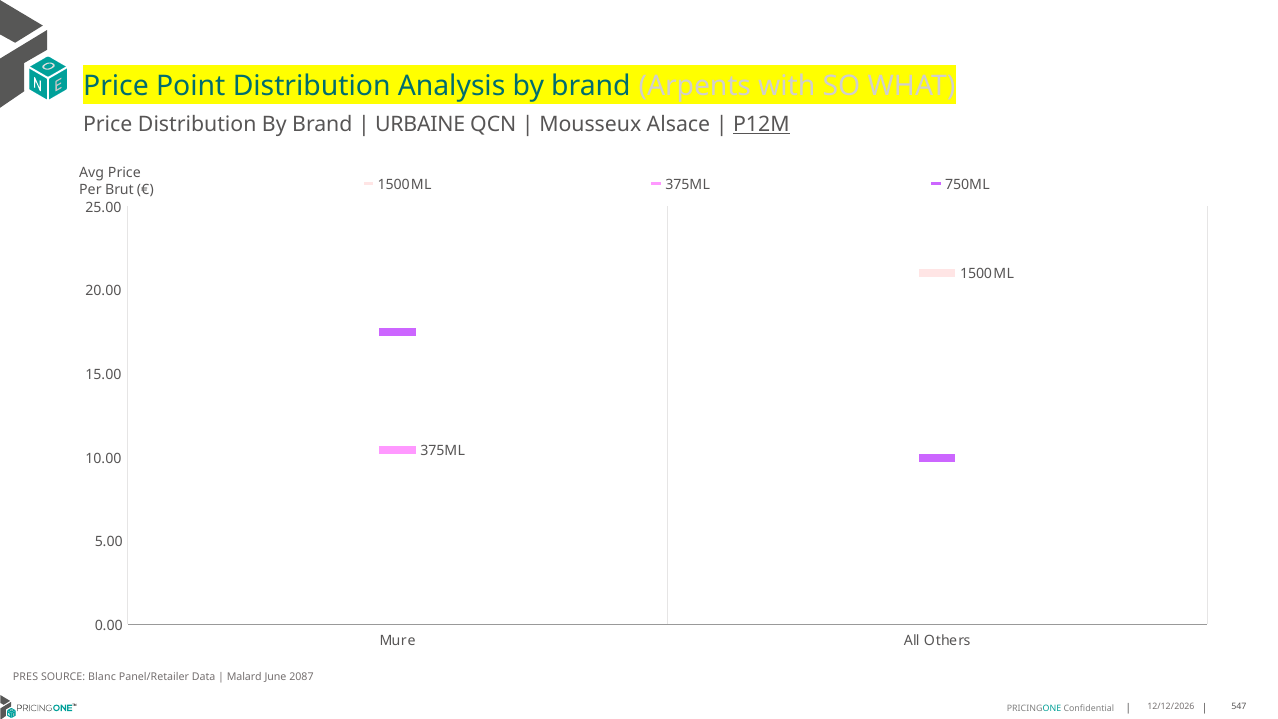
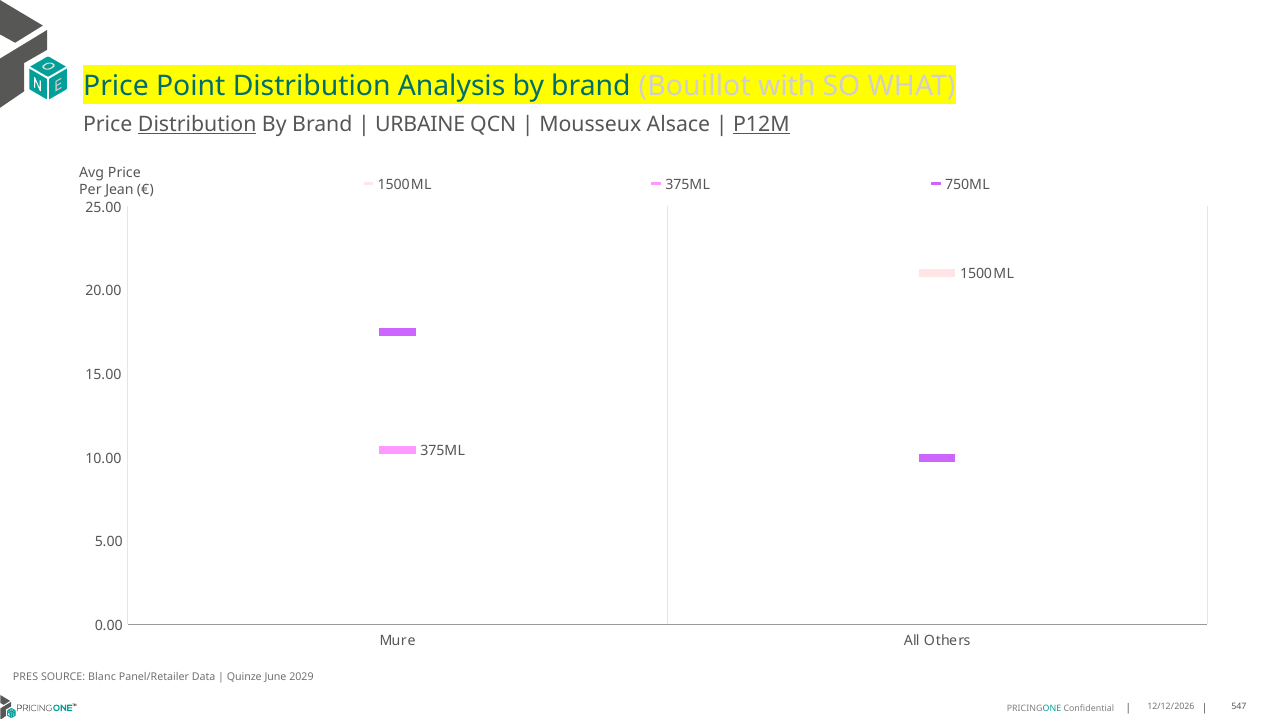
Arpents: Arpents -> Bouillot
Distribution at (197, 125) underline: none -> present
Brut: Brut -> Jean
Malard: Malard -> Quinze
2087: 2087 -> 2029
